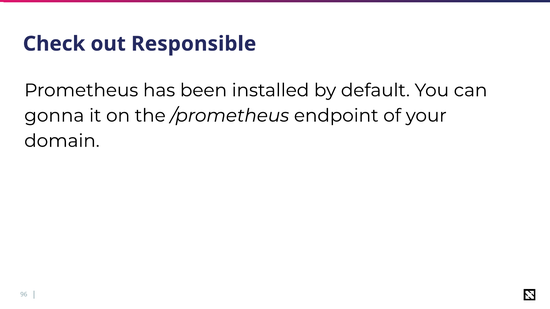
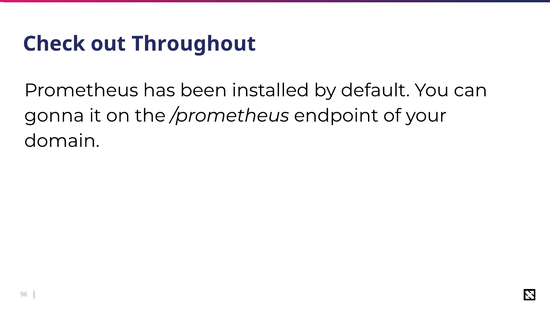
Responsible: Responsible -> Throughout
